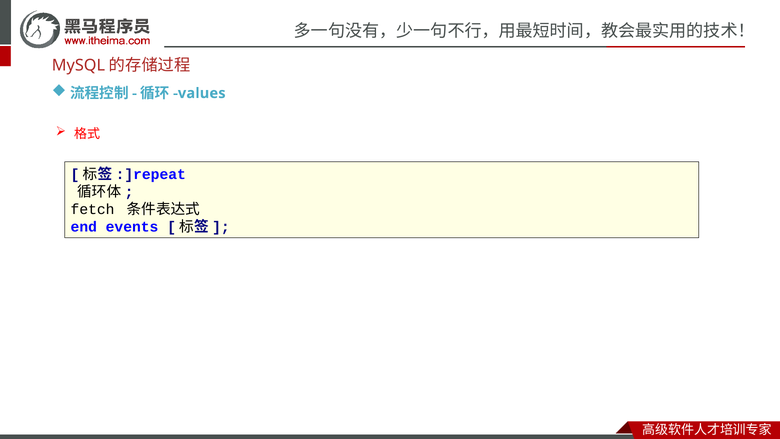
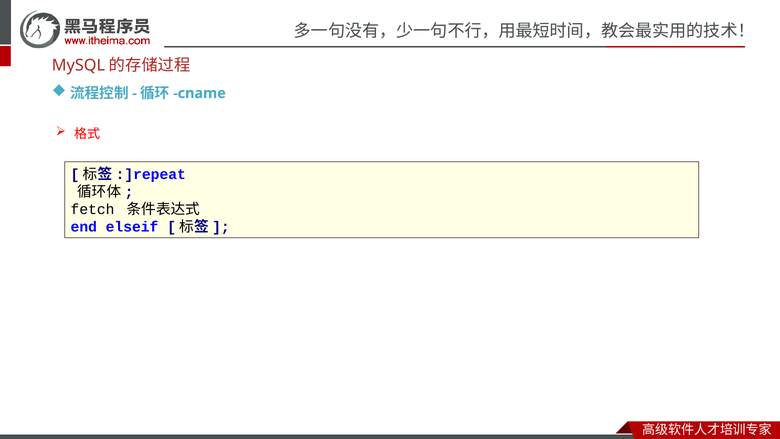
values: values -> cname
events: events -> elseif
